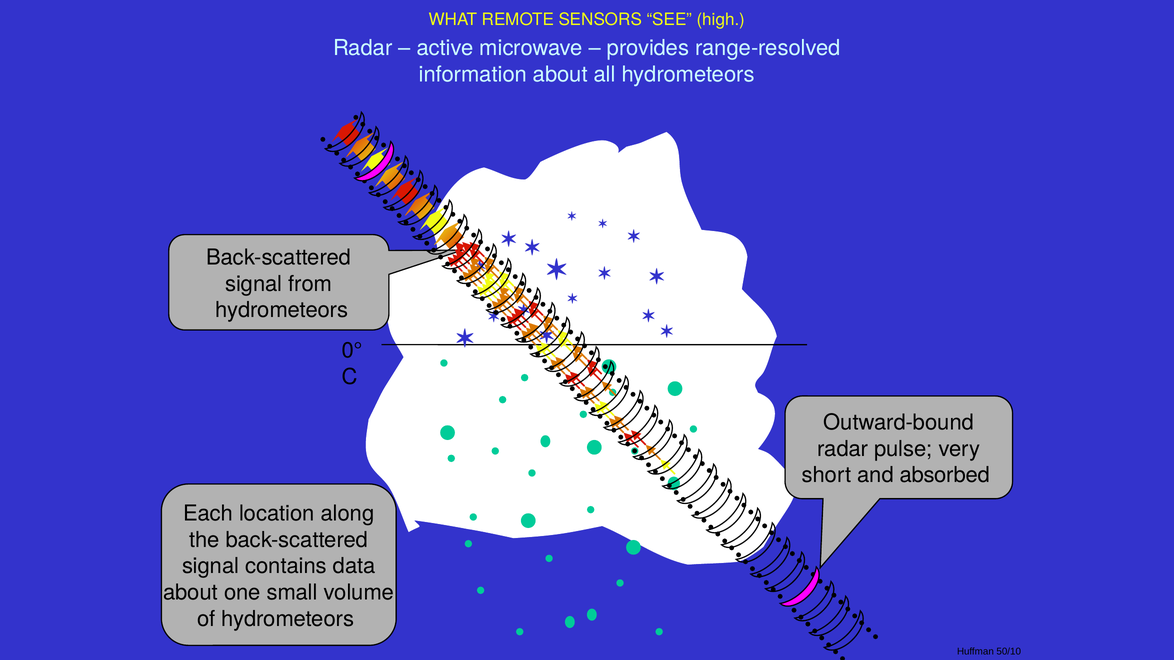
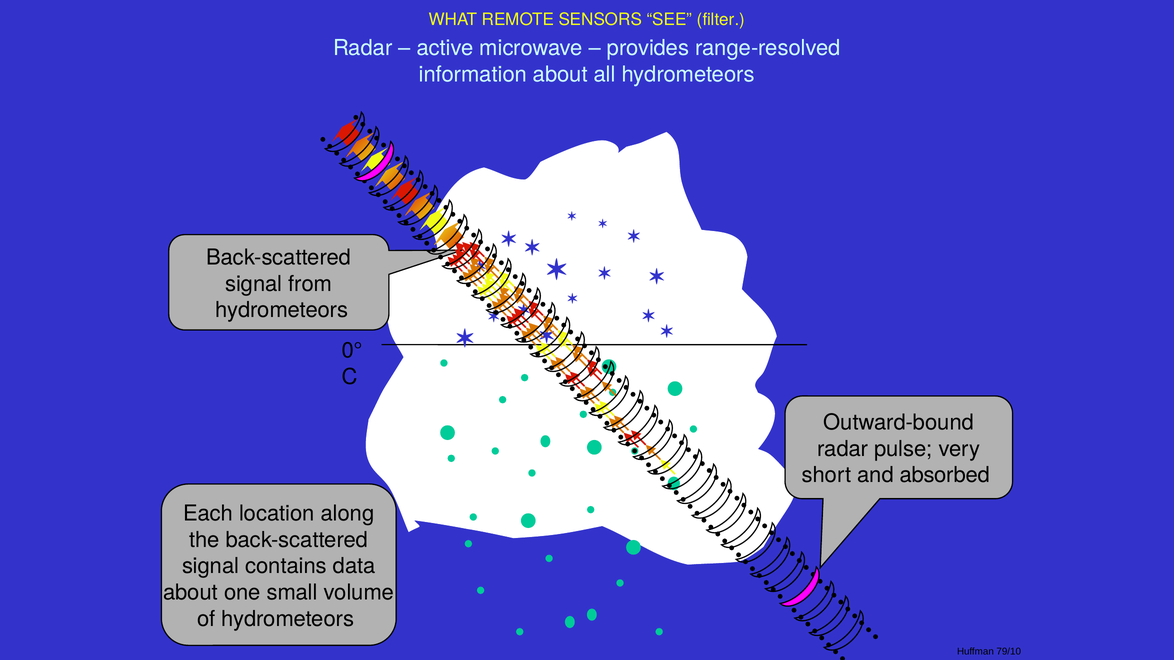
high: high -> filter
50/10: 50/10 -> 79/10
